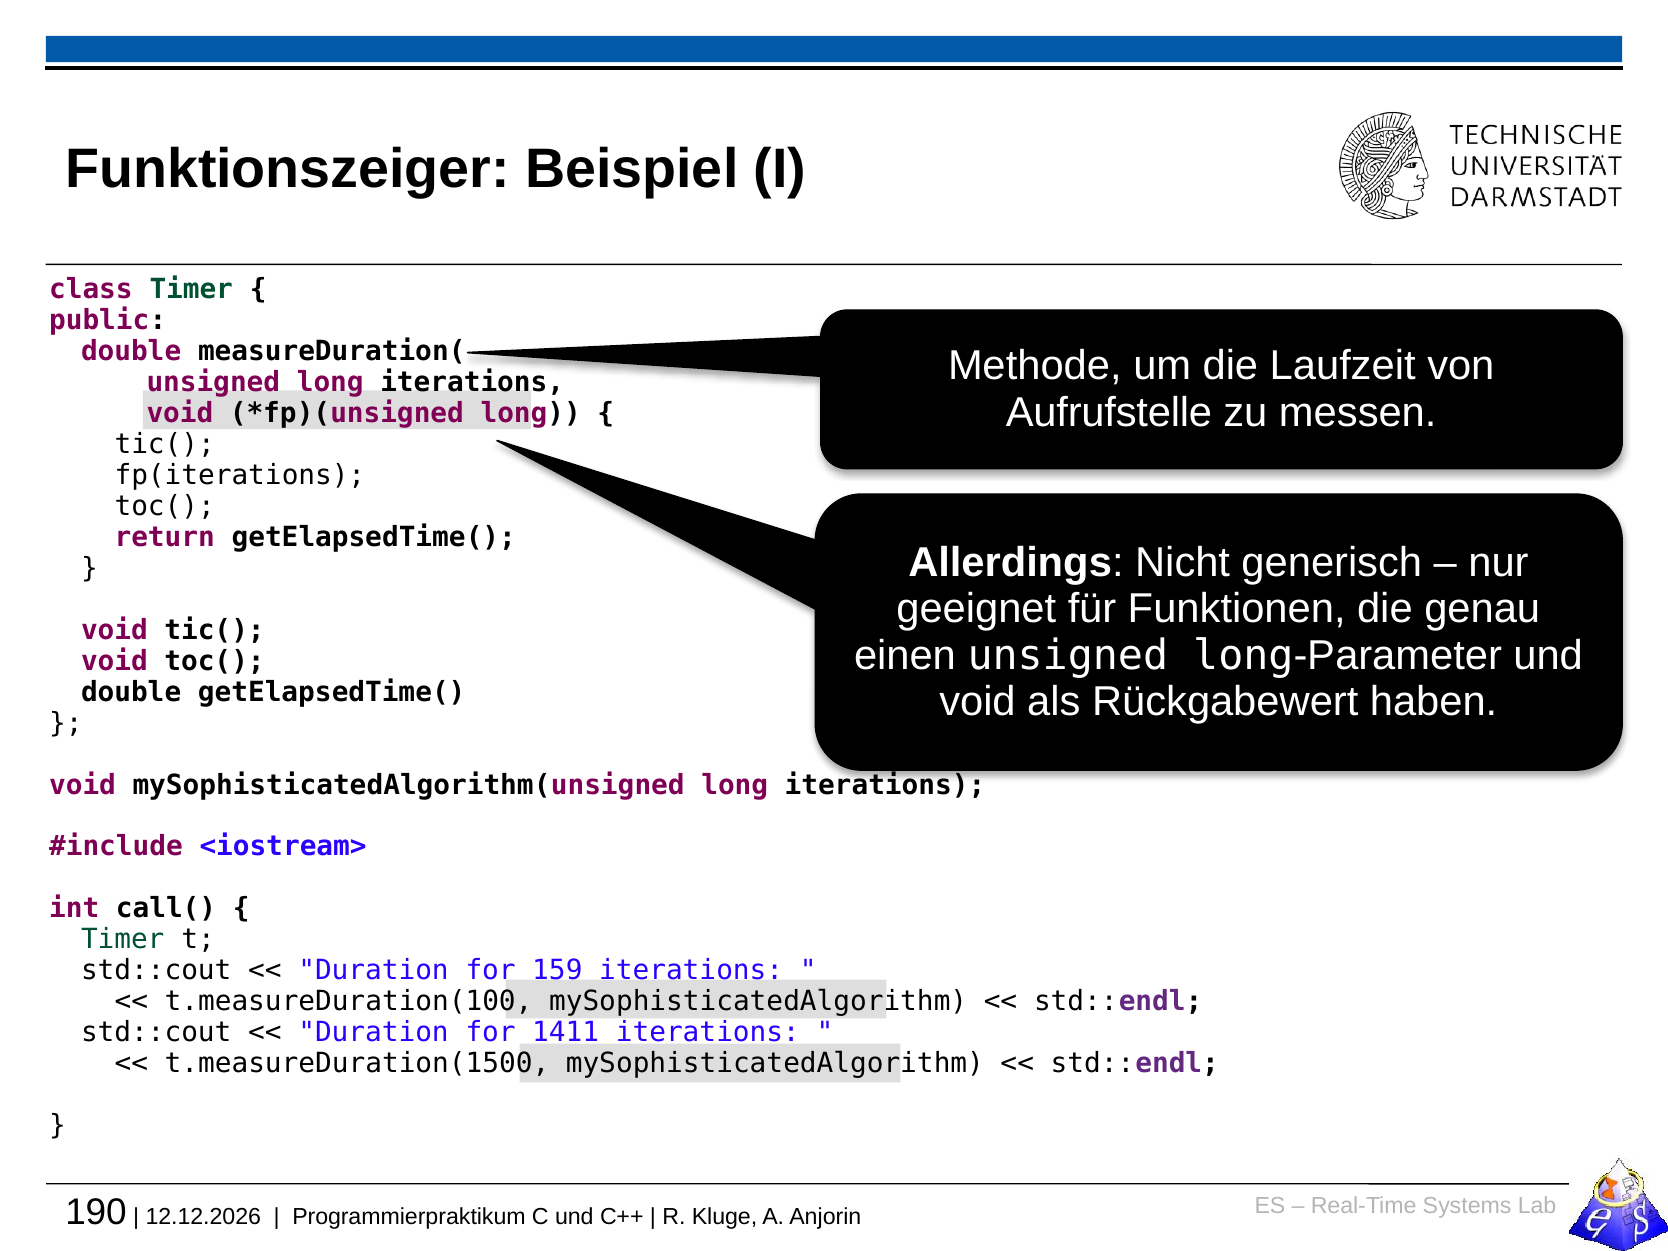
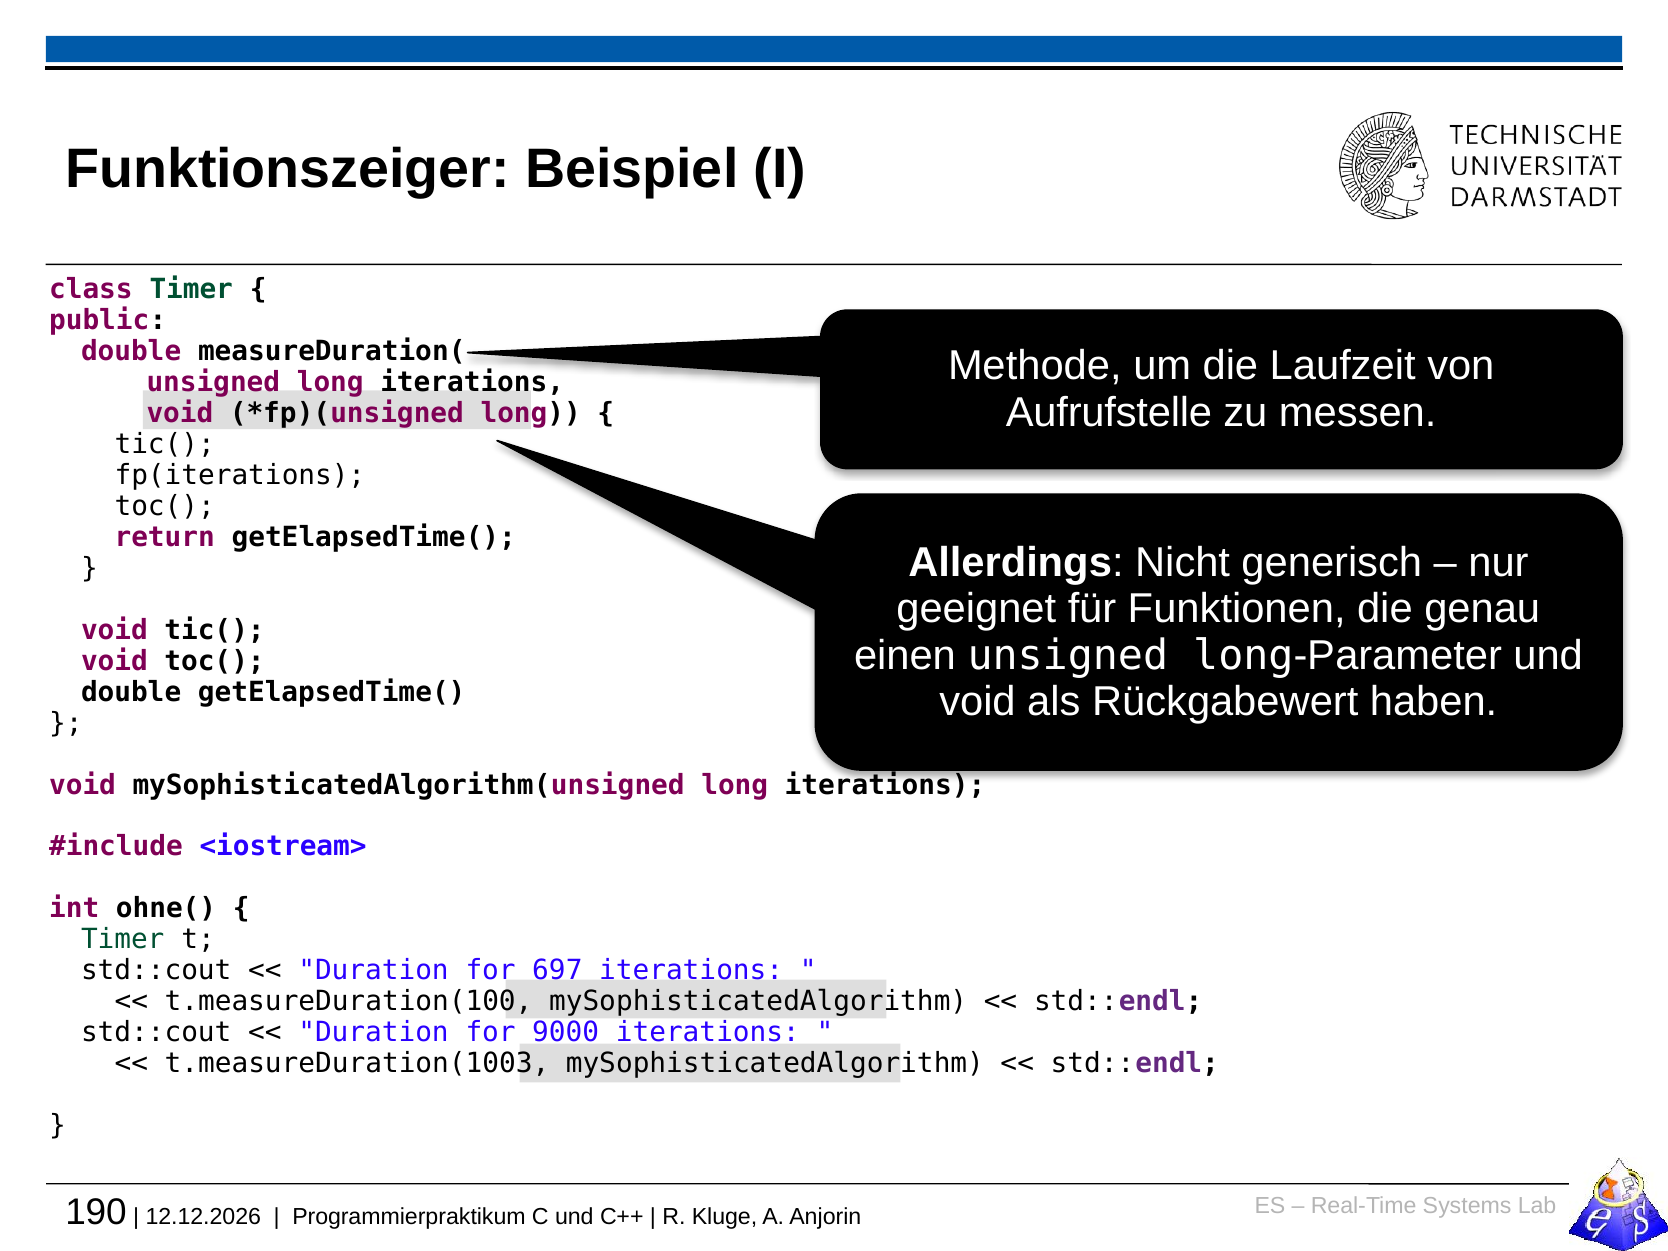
call(: call( -> ohne(
159: 159 -> 697
1411: 1411 -> 9000
t.measureDuration(1500: t.measureDuration(1500 -> t.measureDuration(1003
